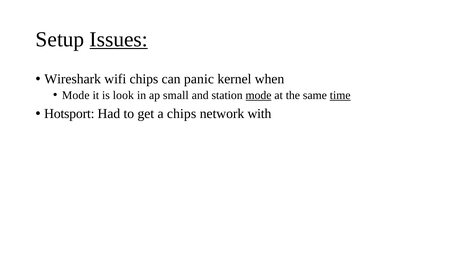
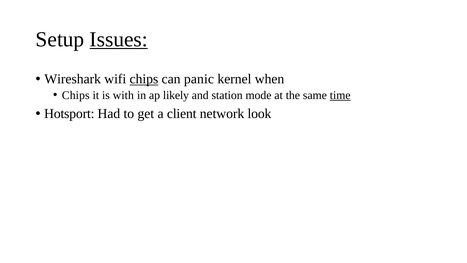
chips at (144, 79) underline: none -> present
Mode at (76, 95): Mode -> Chips
look: look -> with
small: small -> likely
mode at (259, 95) underline: present -> none
a chips: chips -> client
with: with -> look
